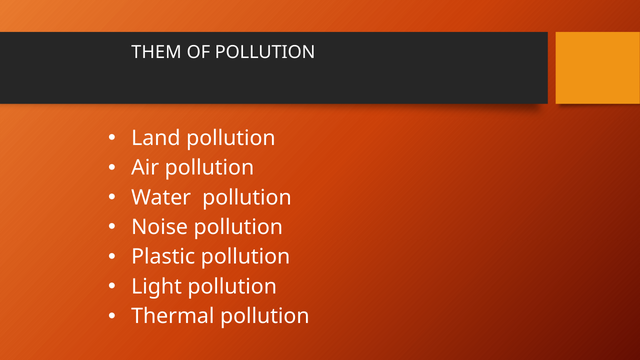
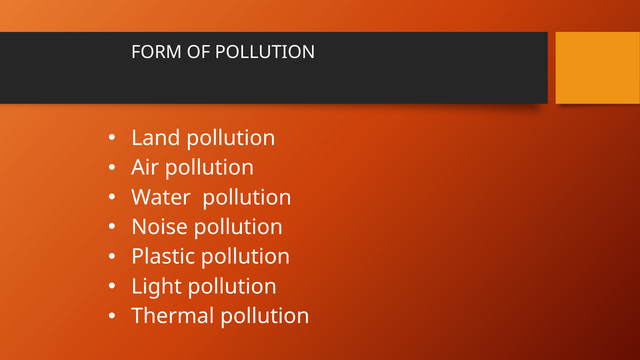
THEM: THEM -> FORM
